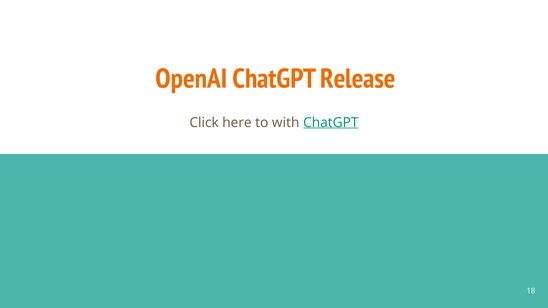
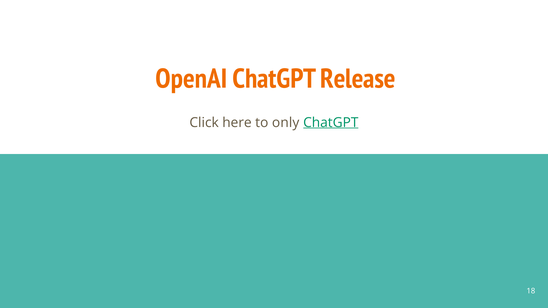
with: with -> only
